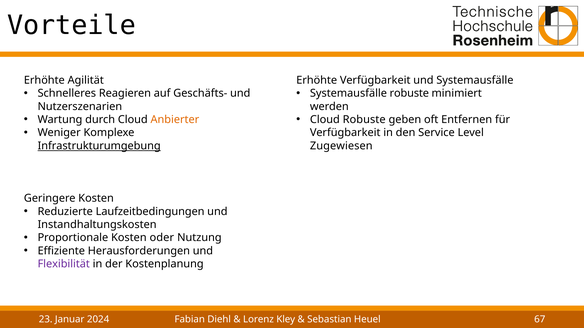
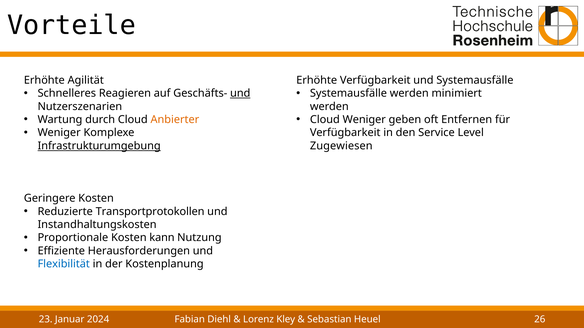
und at (240, 94) underline: none -> present
Systemausfälle robuste: robuste -> werden
Cloud Robuste: Robuste -> Weniger
Laufzeitbedingungen: Laufzeitbedingungen -> Transportprotokollen
oder: oder -> kann
Flexibilität colour: purple -> blue
67: 67 -> 26
